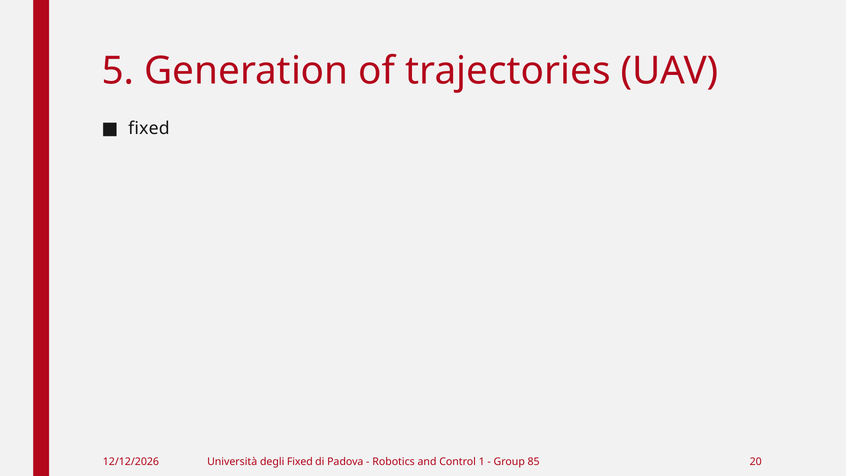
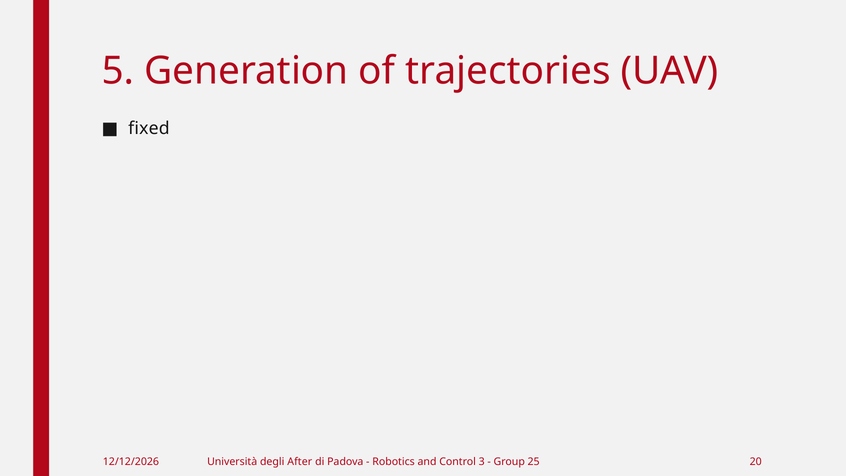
degli Fixed: Fixed -> After
1: 1 -> 3
85: 85 -> 25
